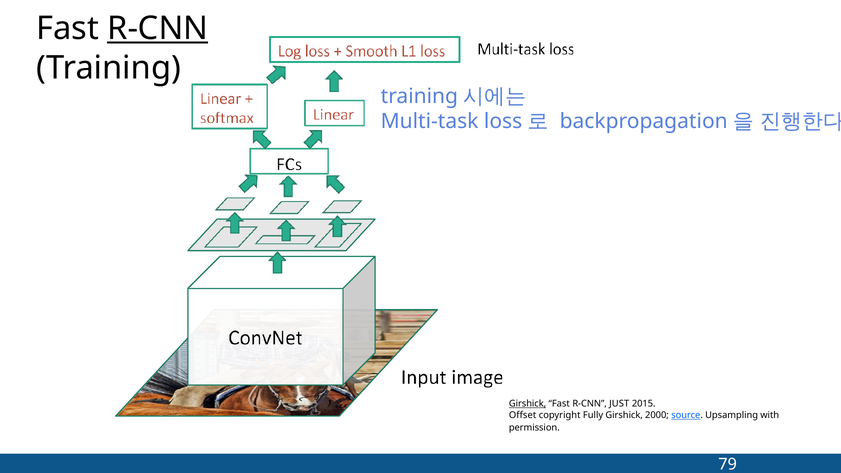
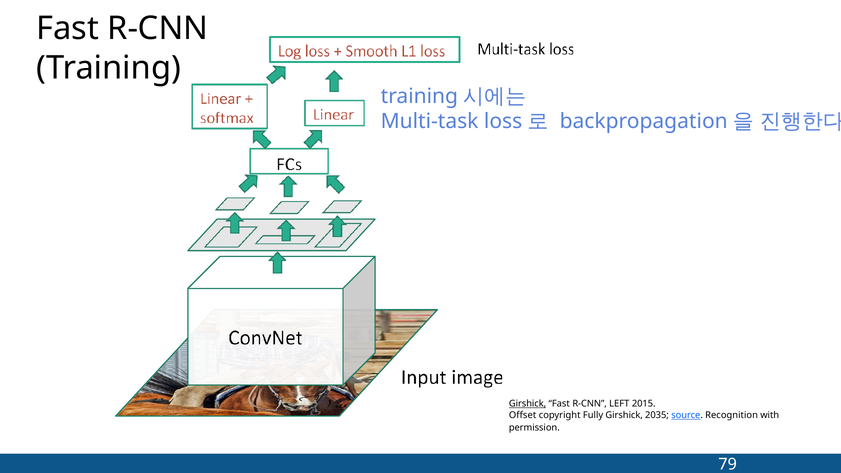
R-CNN at (158, 29) underline: present -> none
JUST: JUST -> LEFT
2000: 2000 -> 2035
Upsampling: Upsampling -> Recognition
